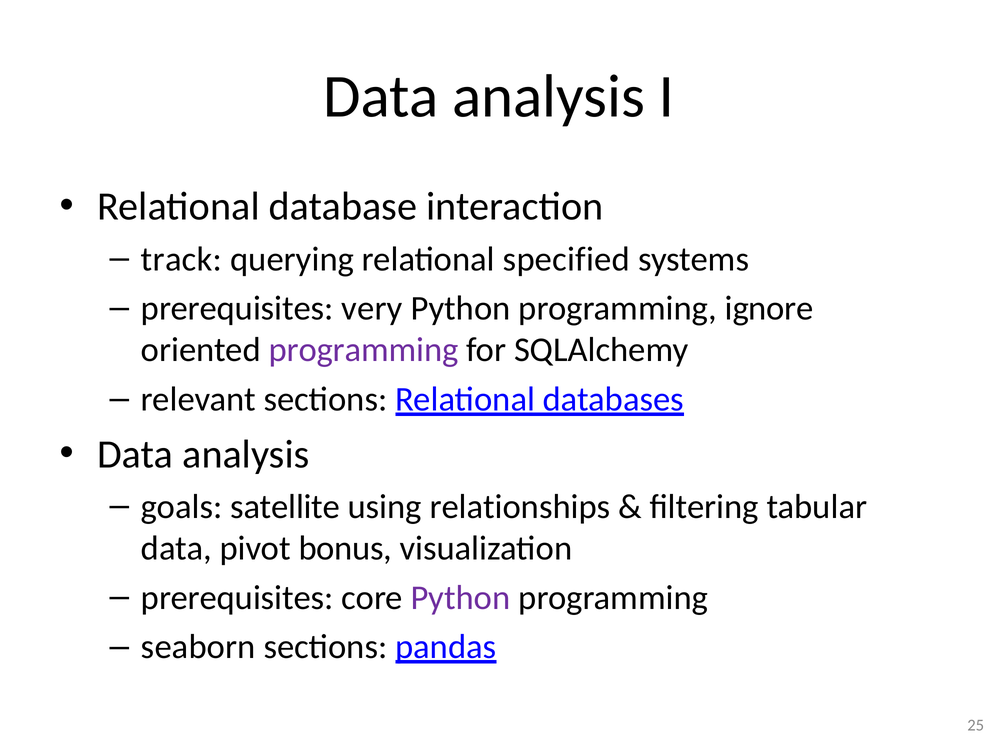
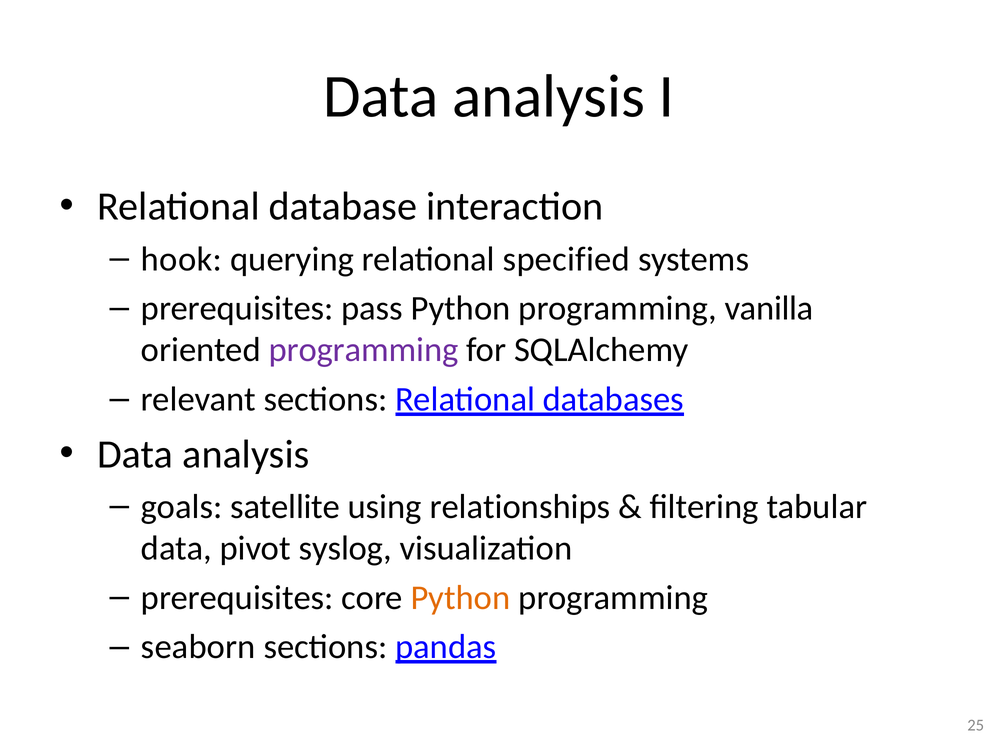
track: track -> hook
very: very -> pass
ignore: ignore -> vanilla
bonus: bonus -> syslog
Python at (461, 597) colour: purple -> orange
